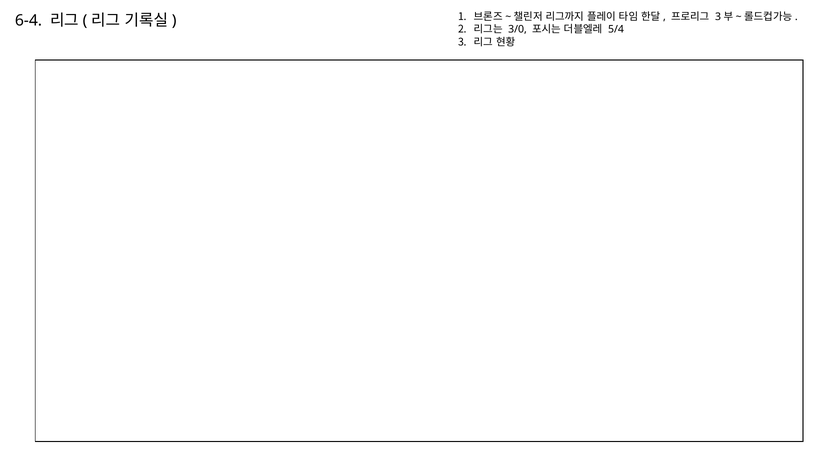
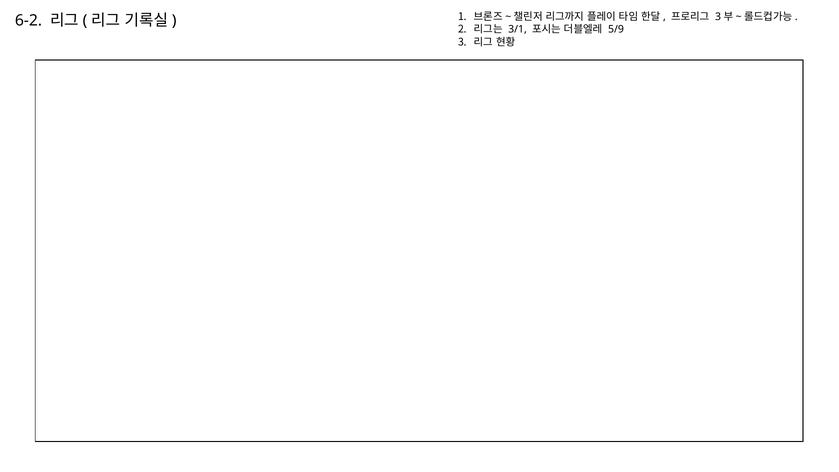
6-4: 6-4 -> 6-2
3/0: 3/0 -> 3/1
5/4: 5/4 -> 5/9
